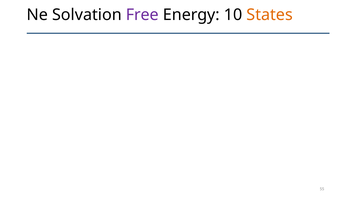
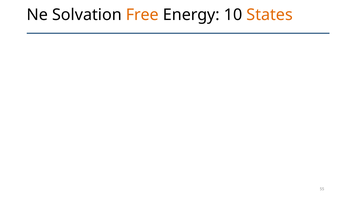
Free colour: purple -> orange
